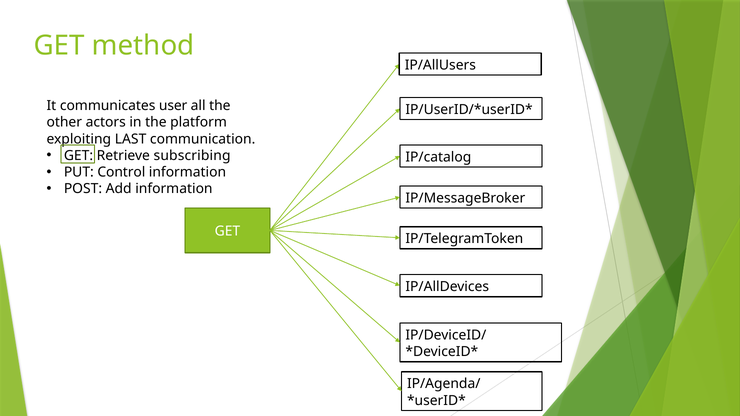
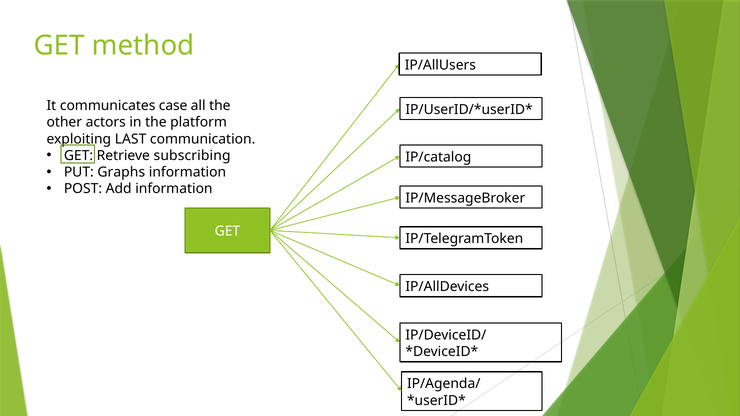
user: user -> case
Control: Control -> Graphs
